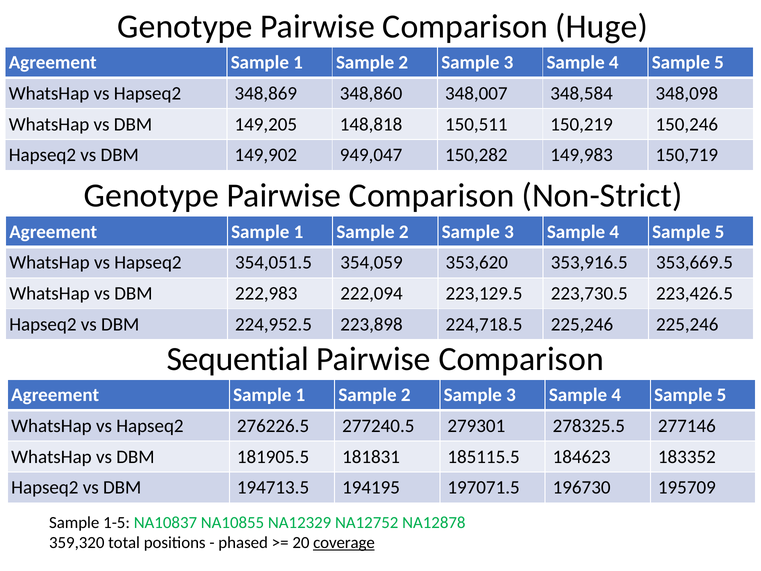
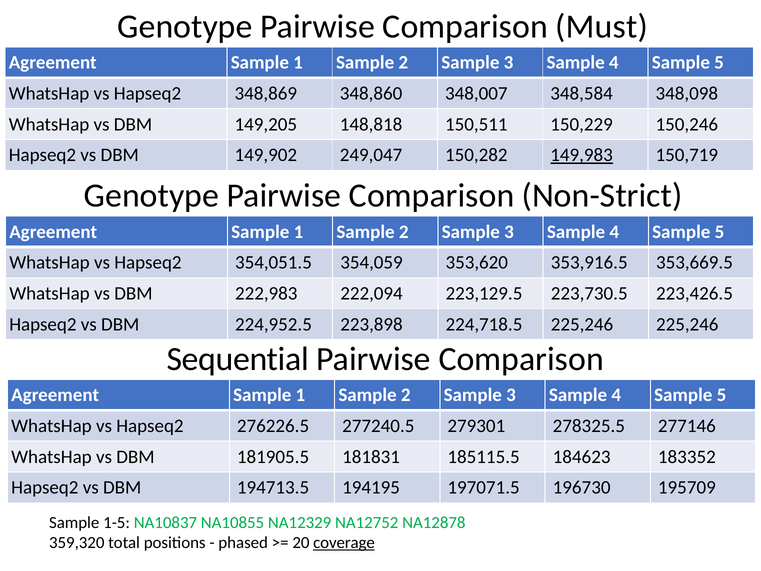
Huge: Huge -> Must
150,219: 150,219 -> 150,229
949,047: 949,047 -> 249,047
149,983 underline: none -> present
